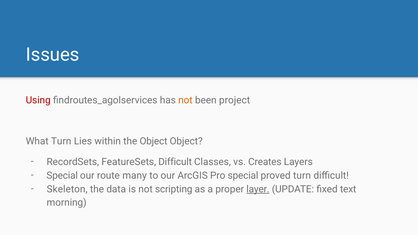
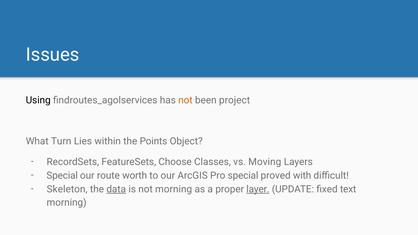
Using colour: red -> black
the Object: Object -> Points
FeatureSets Difficult: Difficult -> Choose
Creates: Creates -> Moving
many: many -> worth
proved turn: turn -> with
data underline: none -> present
not scripting: scripting -> morning
